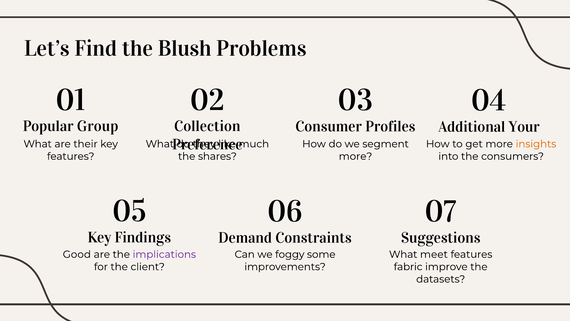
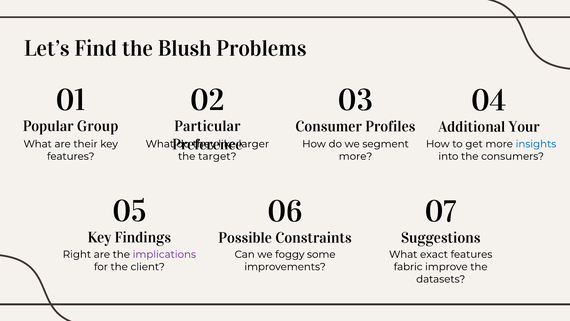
Collection: Collection -> Particular
much: much -> larger
insights colour: orange -> blue
shares: shares -> target
Demand: Demand -> Possible
Good: Good -> Right
meet: meet -> exact
